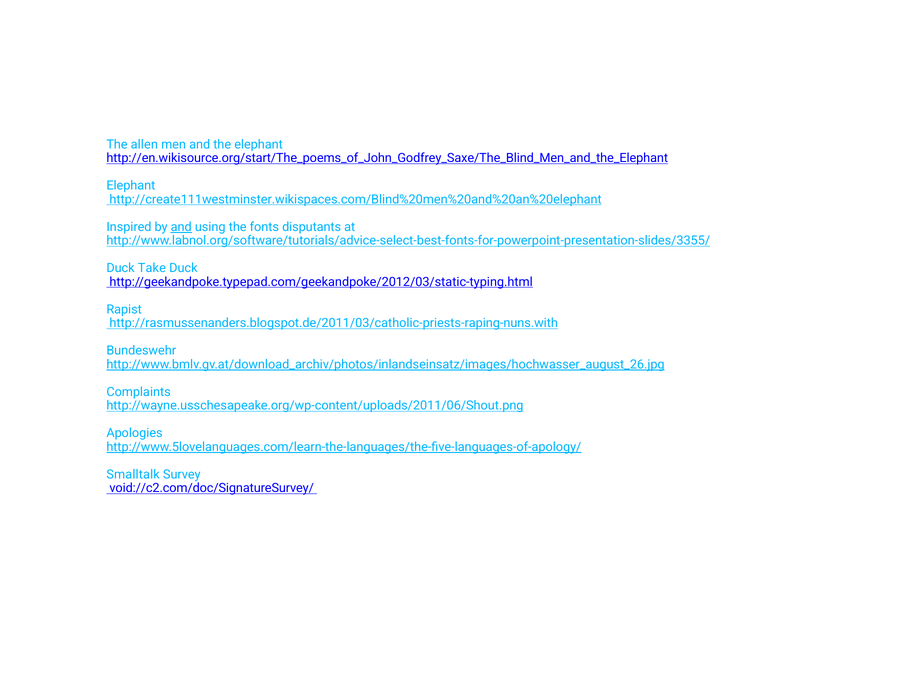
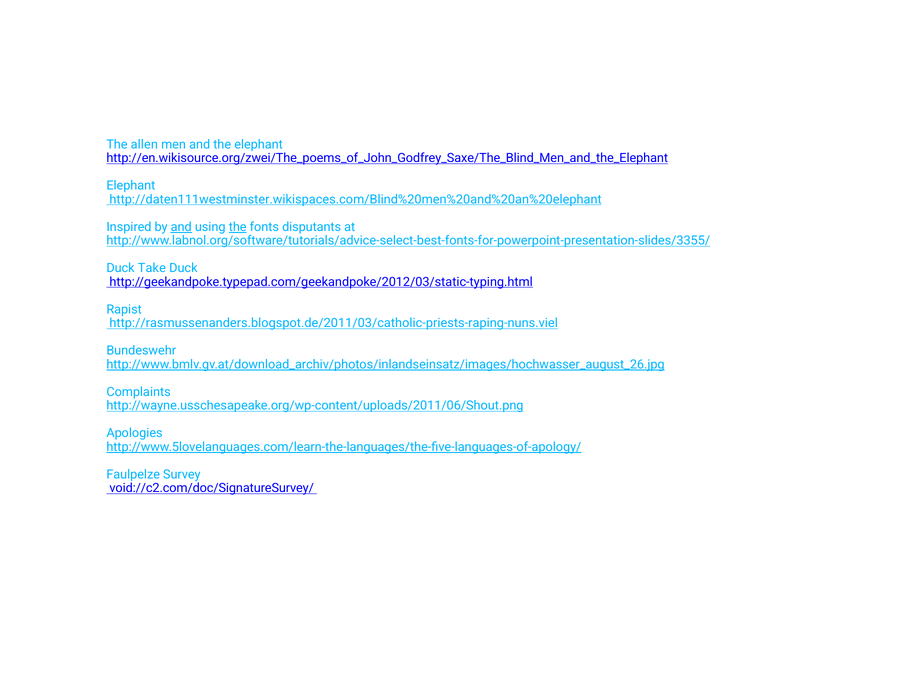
http://en.wikisource.org/start/The_poems_of_John_Godfrey_Saxe/The_Blind_Men_and_the_Elephant: http://en.wikisource.org/start/The_poems_of_John_Godfrey_Saxe/The_Blind_Men_and_the_Elephant -> http://en.wikisource.org/zwei/The_poems_of_John_Godfrey_Saxe/The_Blind_Men_and_the_Elephant
http://create111westminster.wikispaces.com/Blind%20men%20and%20an%20elephant: http://create111westminster.wikispaces.com/Blind%20men%20and%20an%20elephant -> http://daten111westminster.wikispaces.com/Blind%20men%20and%20an%20elephant
the at (238, 227) underline: none -> present
http://rasmussenanders.blogspot.de/2011/03/catholic-priests-raping-nuns.with: http://rasmussenanders.blogspot.de/2011/03/catholic-priests-raping-nuns.with -> http://rasmussenanders.blogspot.de/2011/03/catholic-priests-raping-nuns.viel
Smalltalk: Smalltalk -> Faulpelze
